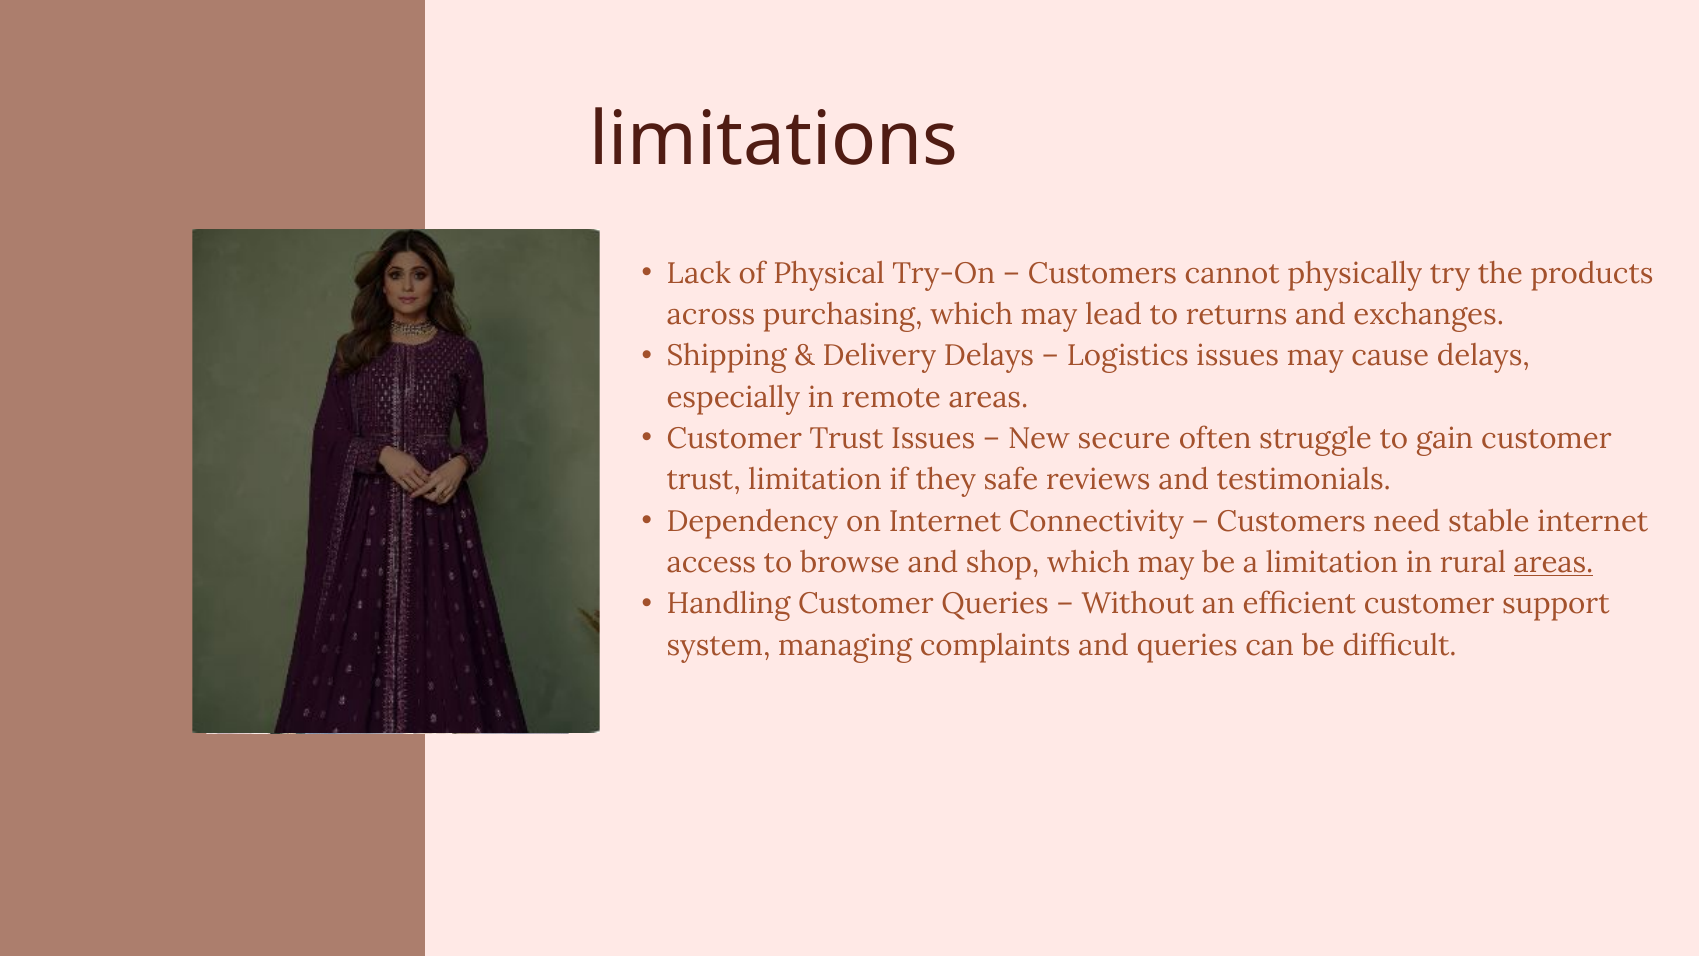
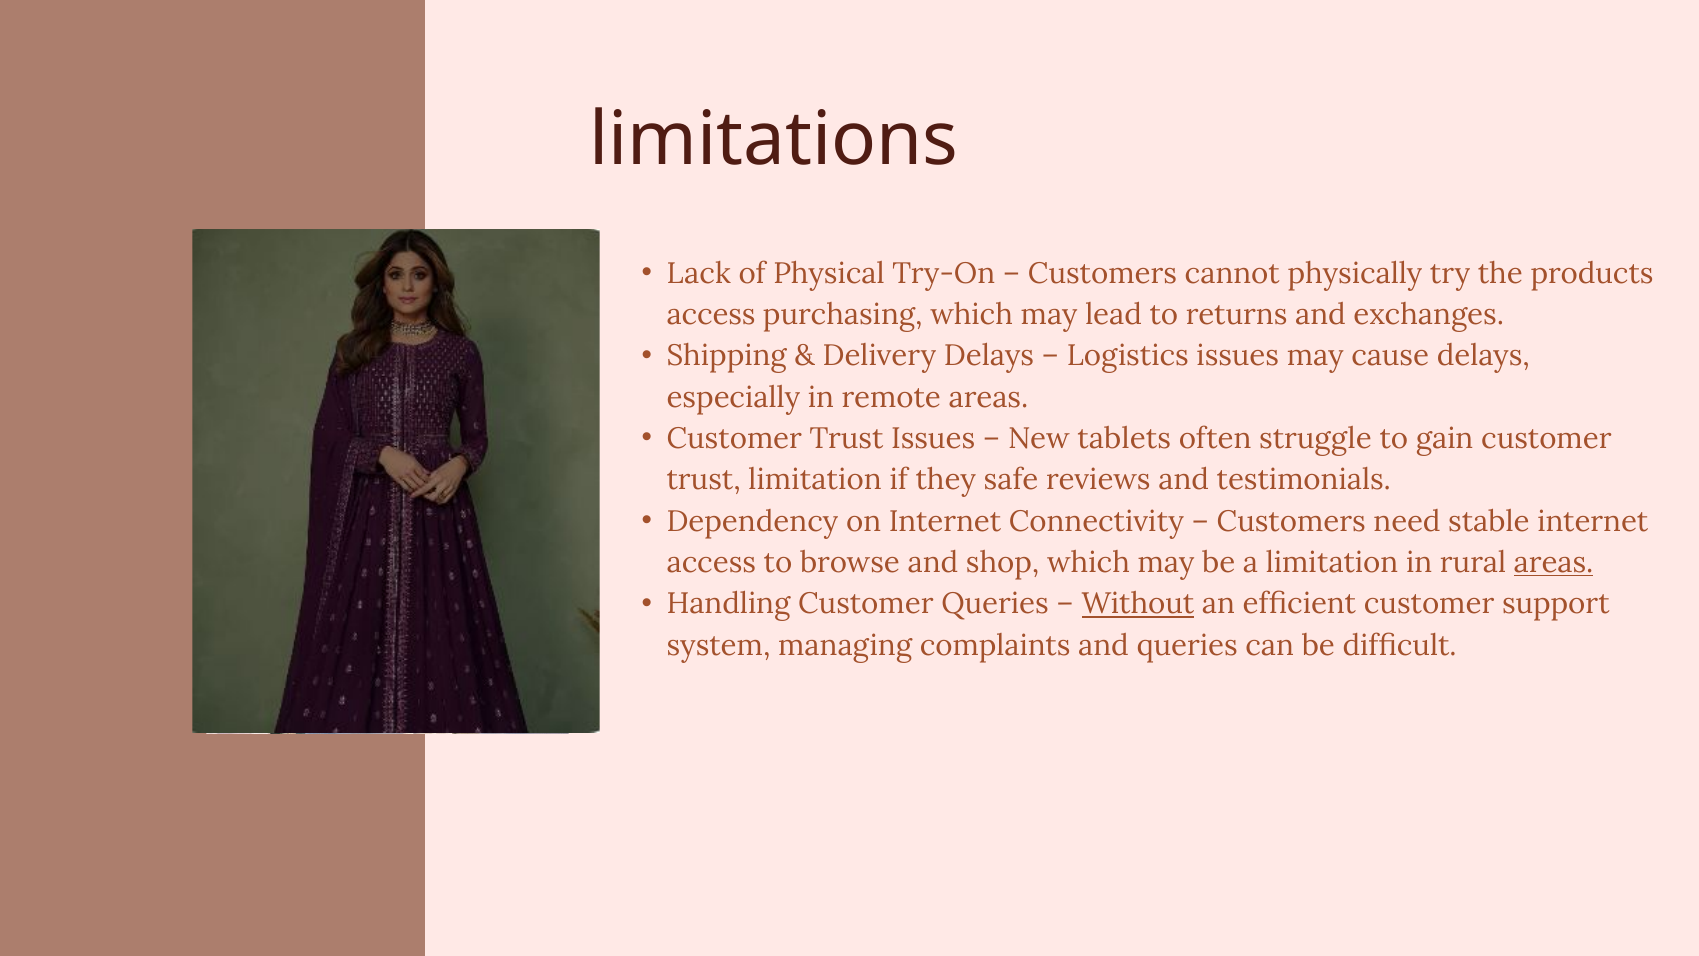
across at (711, 315): across -> access
secure: secure -> tablets
Without underline: none -> present
